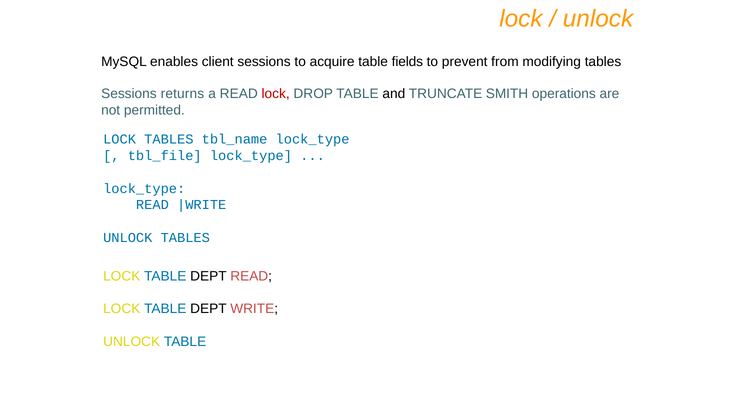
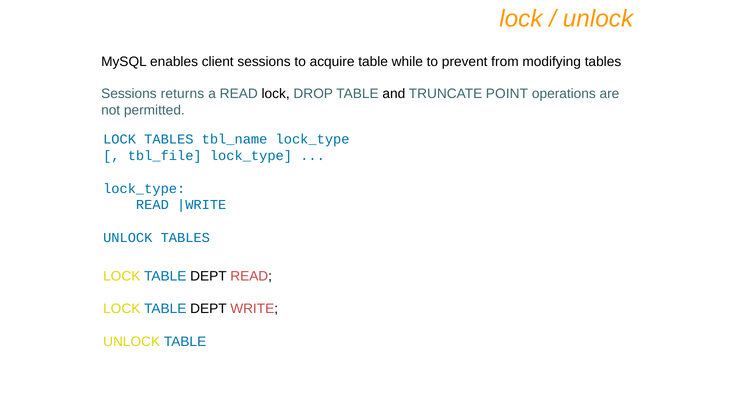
fields: fields -> while
lock at (276, 94) colour: red -> black
SMITH: SMITH -> POINT
